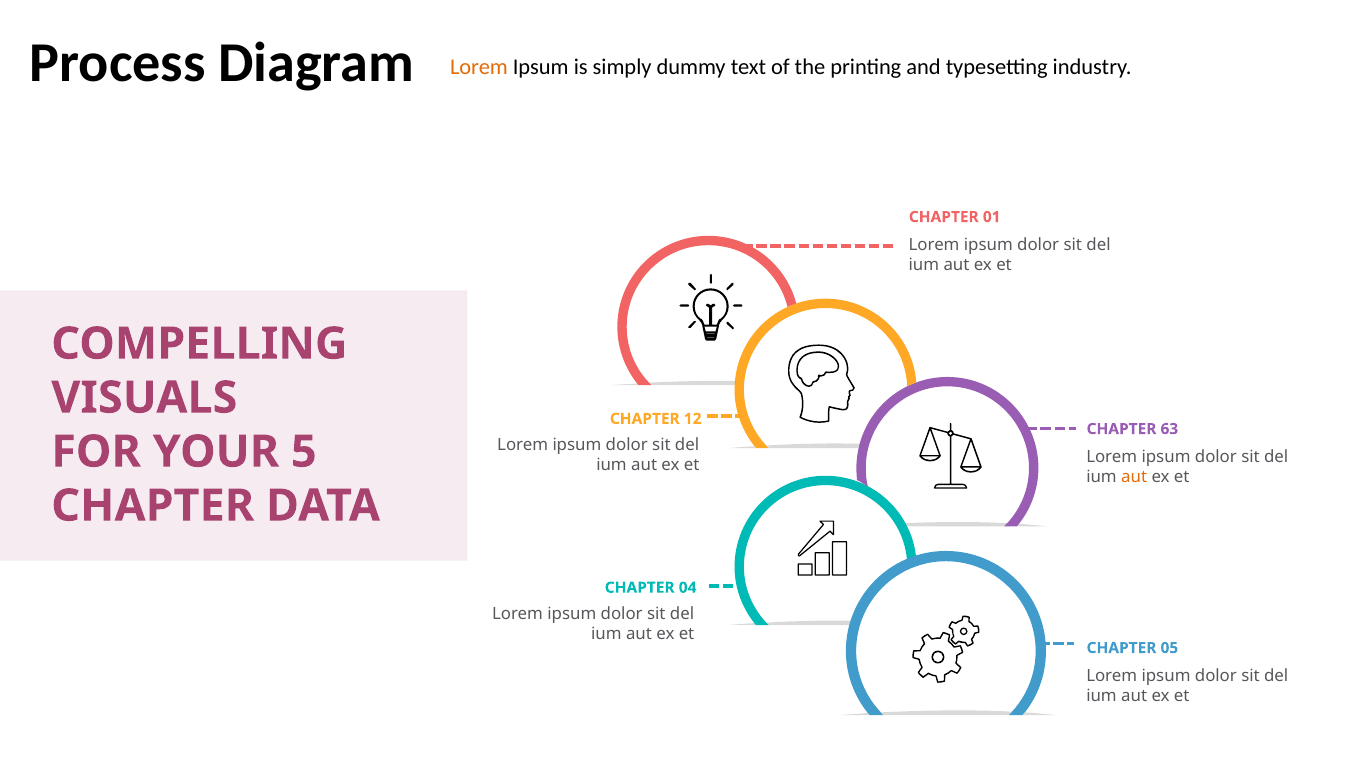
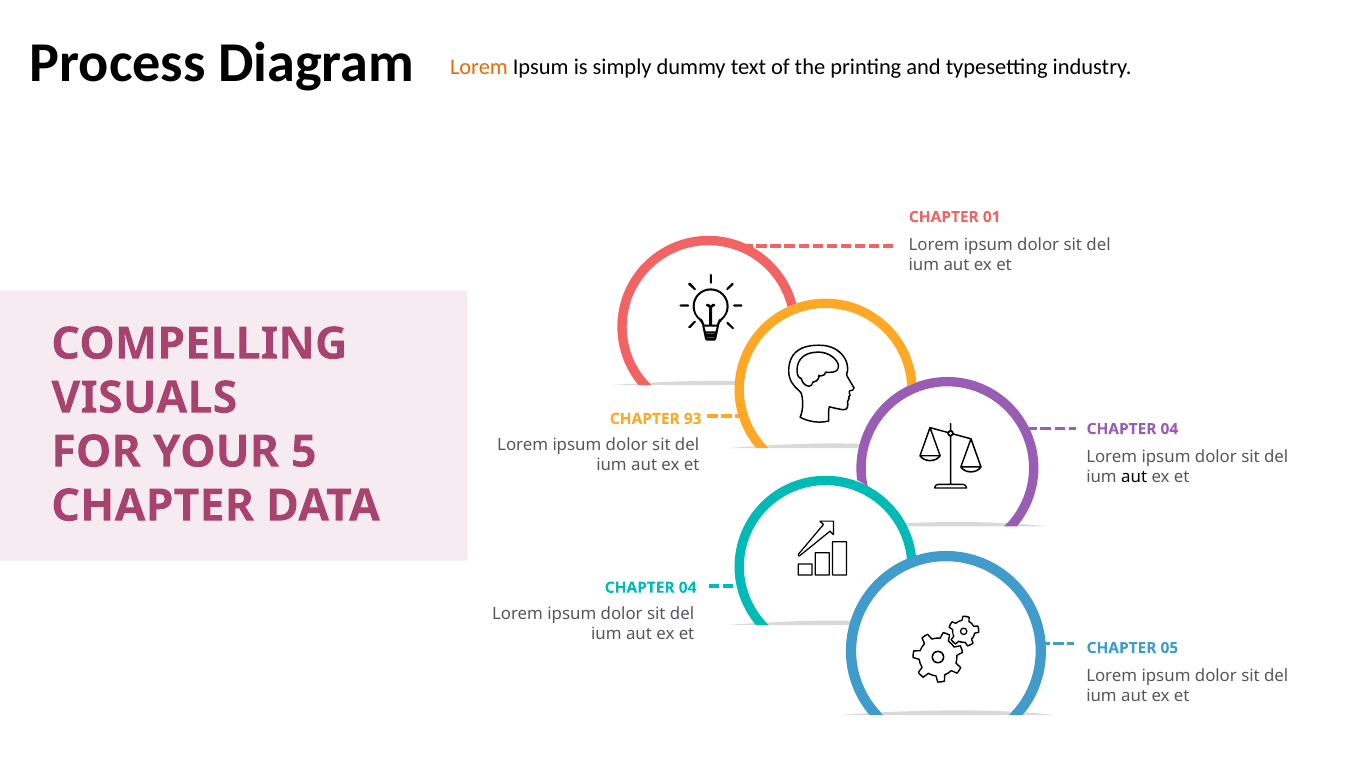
12: 12 -> 93
63 at (1169, 429): 63 -> 04
aut at (1134, 477) colour: orange -> black
